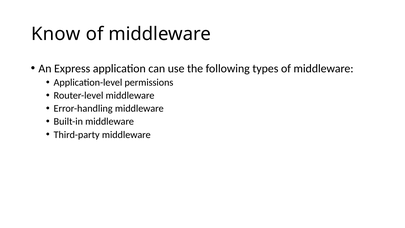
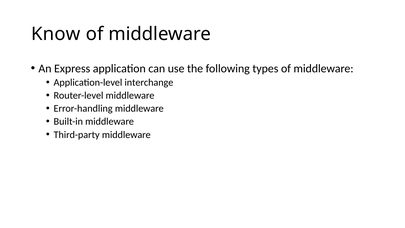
permissions: permissions -> interchange
